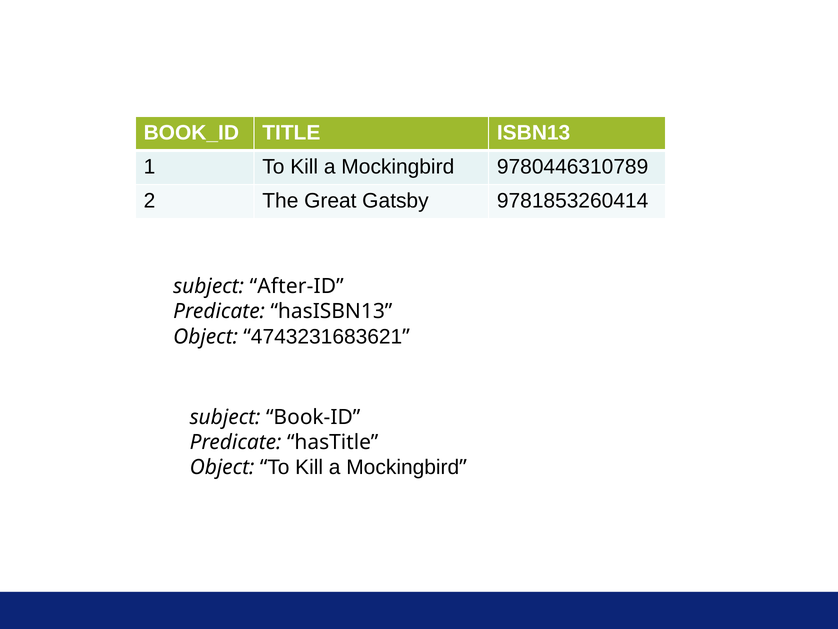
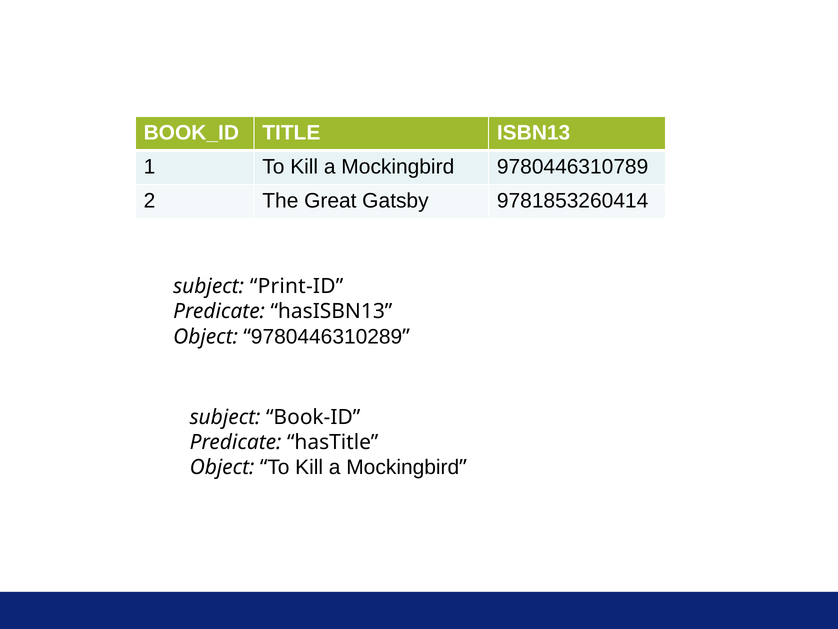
After-ID: After-ID -> Print-ID
4743231683621: 4743231683621 -> 9780446310289
